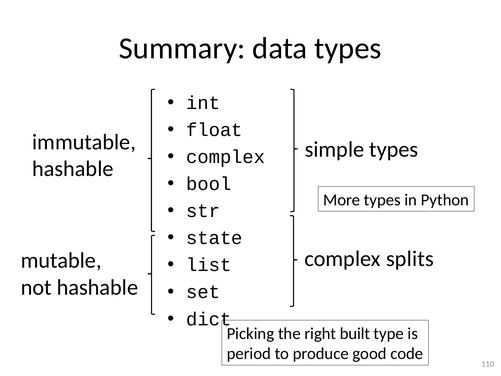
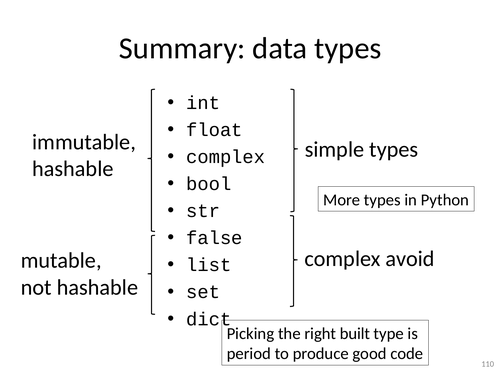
state: state -> false
splits: splits -> avoid
